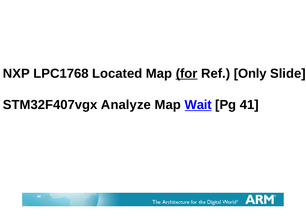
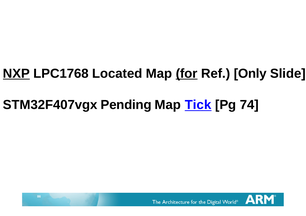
NXP underline: none -> present
Analyze: Analyze -> Pending
Wait: Wait -> Tick
41: 41 -> 74
